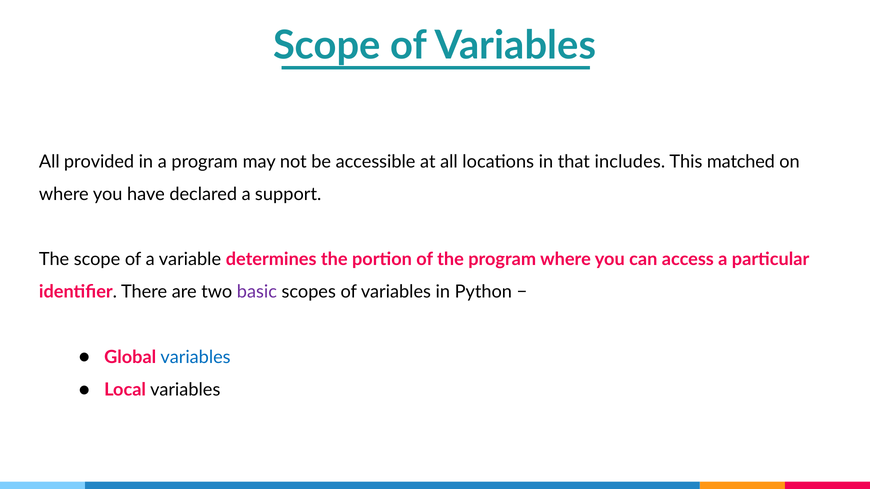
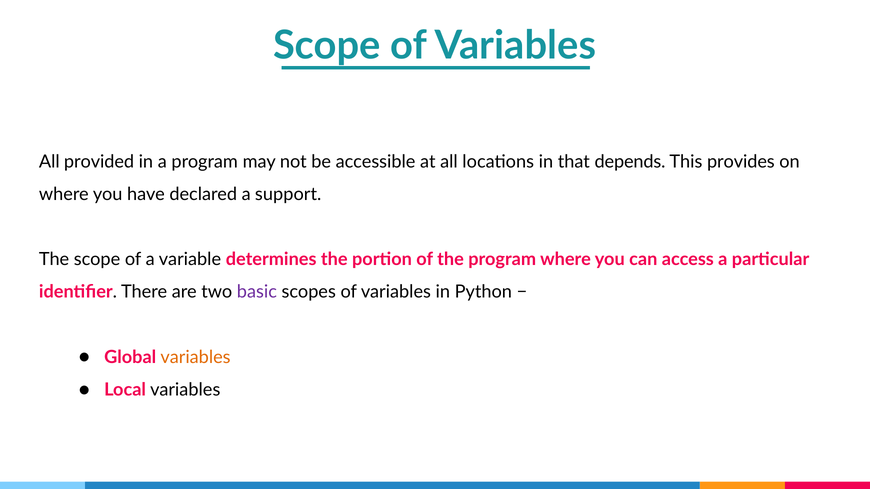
includes: includes -> depends
matched: matched -> provides
variables at (196, 357) colour: blue -> orange
